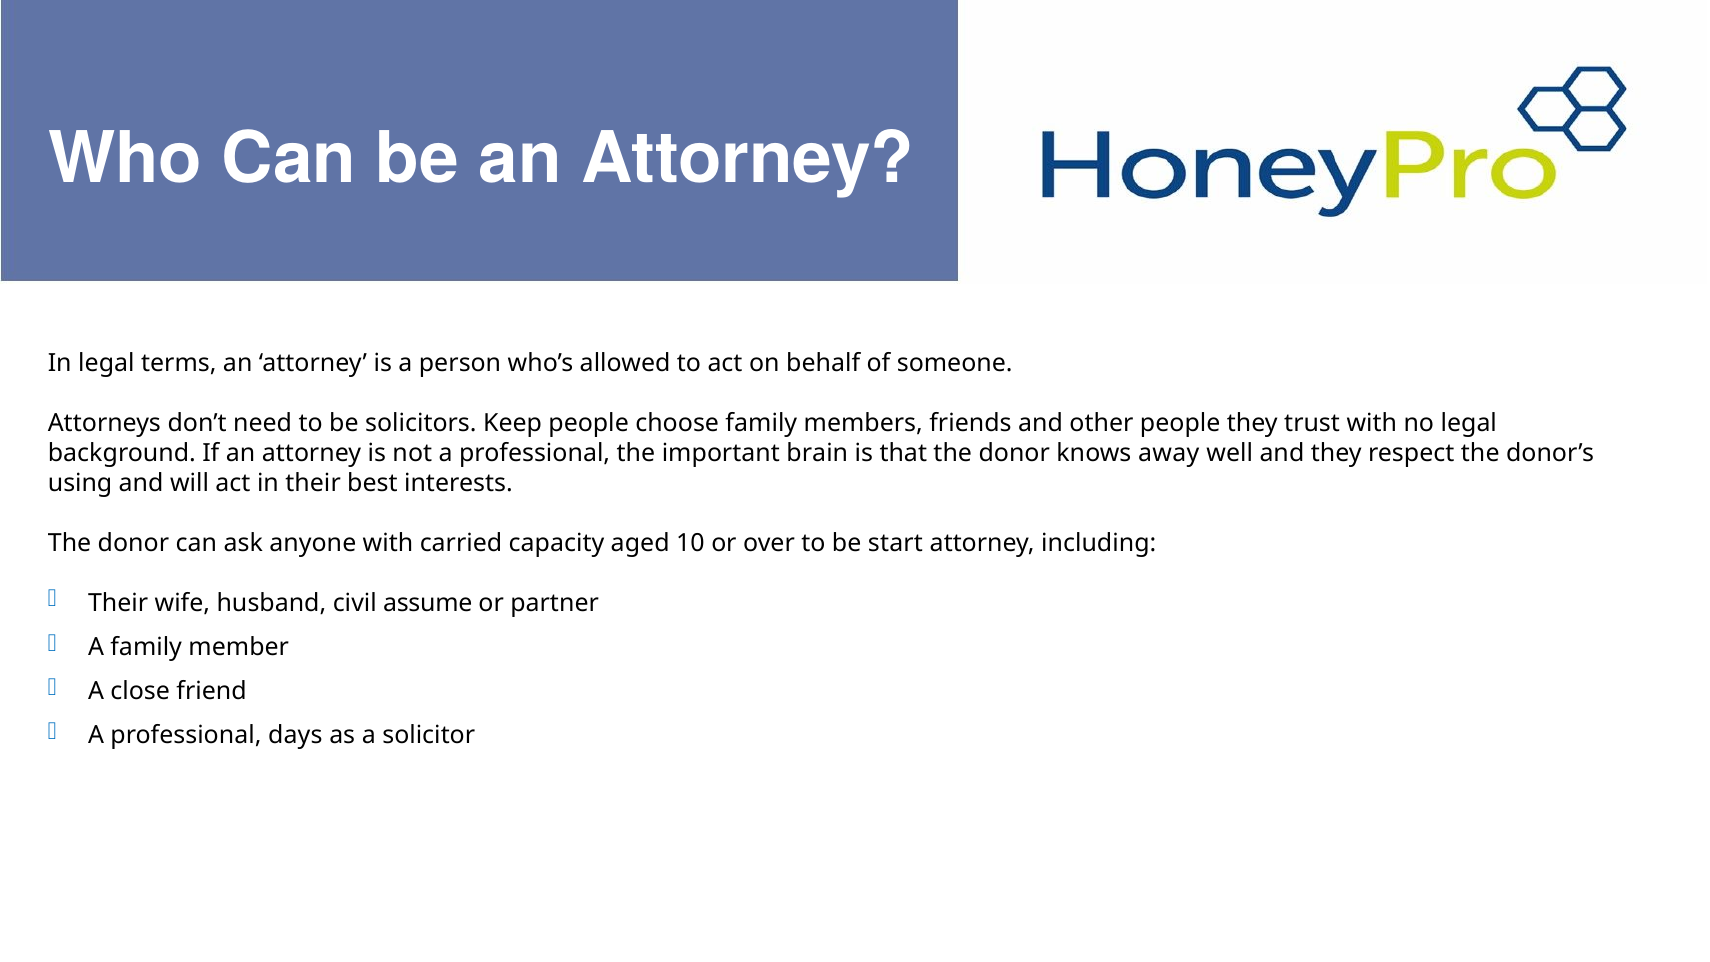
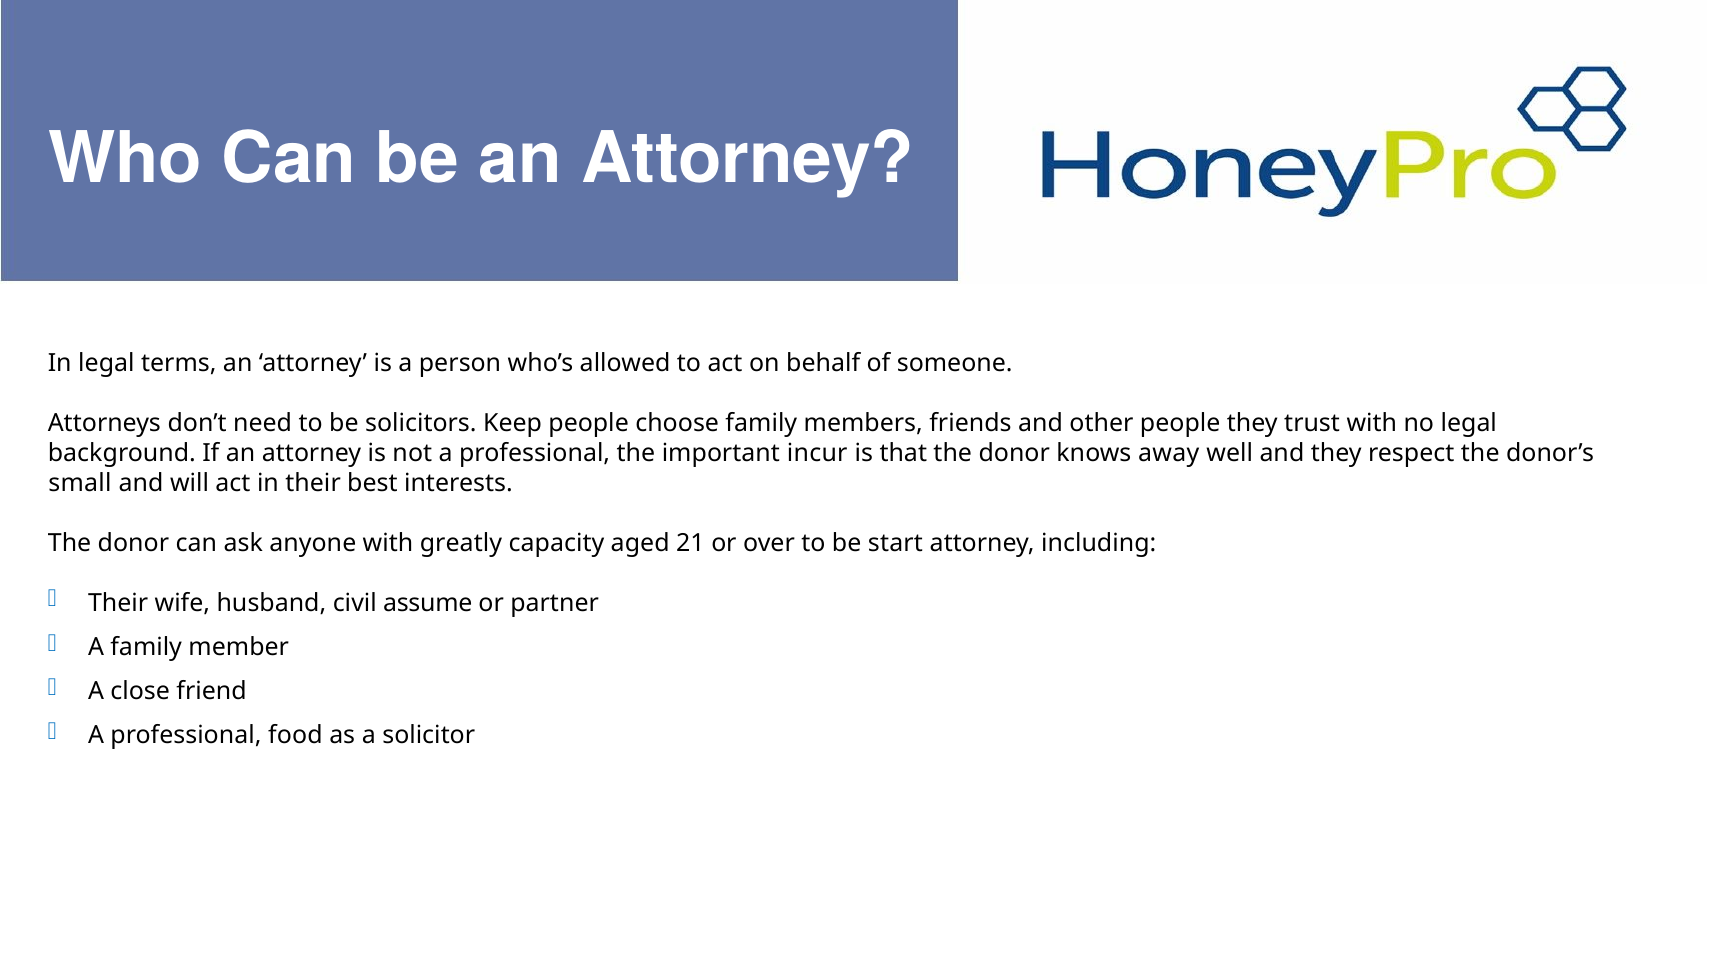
brain: brain -> incur
using: using -> small
carried: carried -> greatly
10: 10 -> 21
days: days -> food
